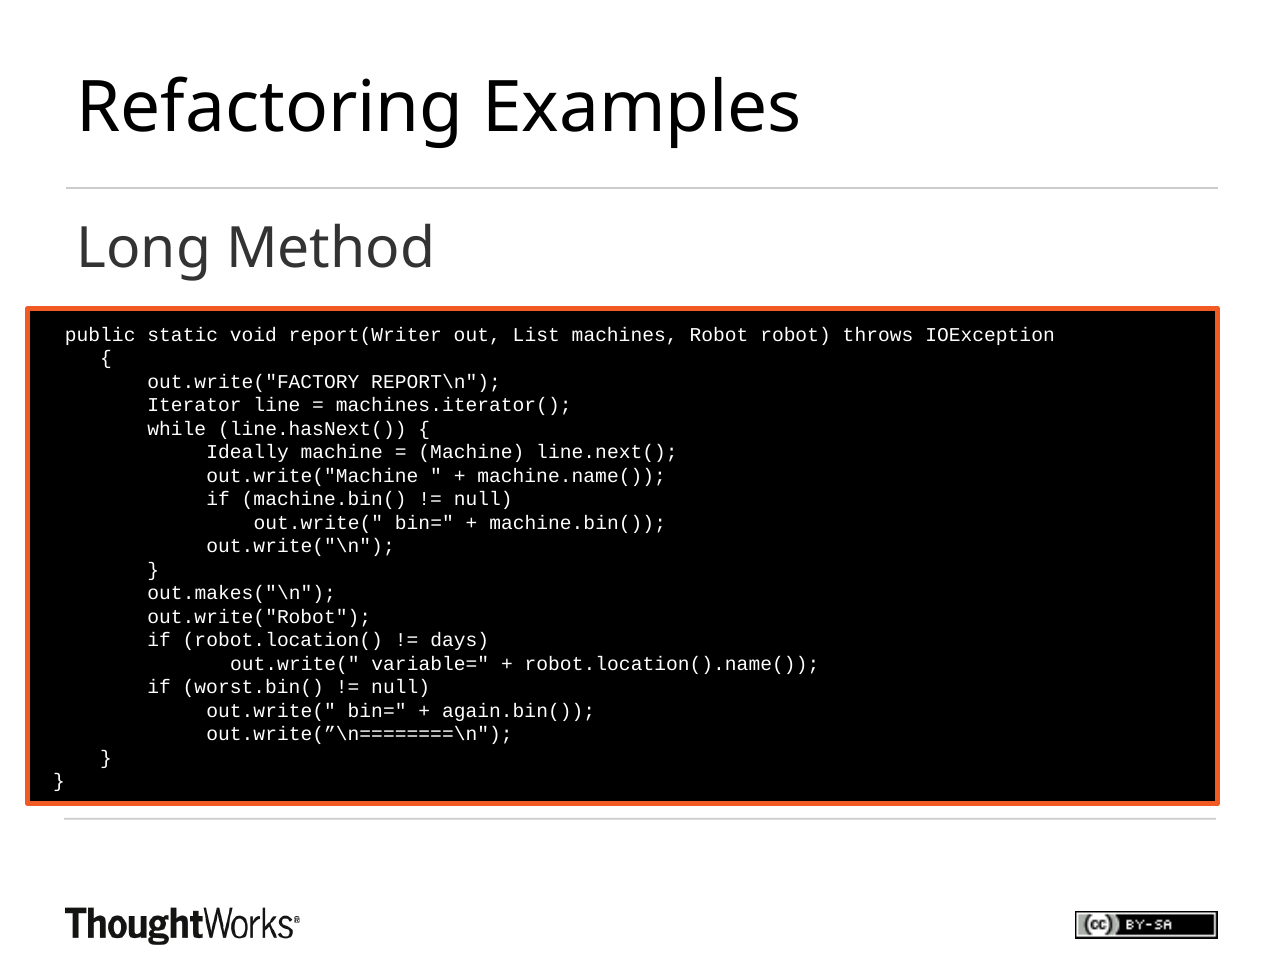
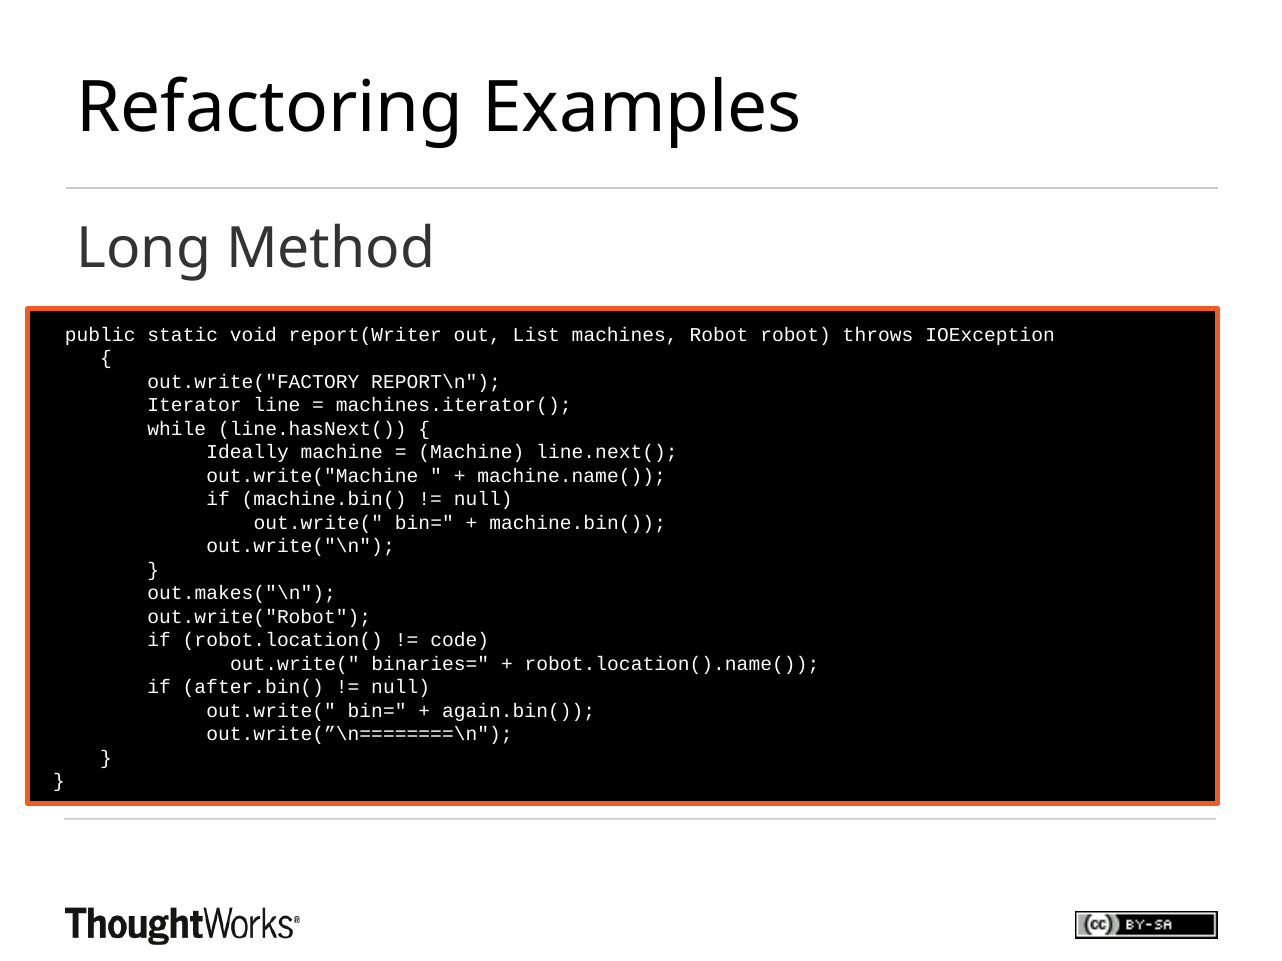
days: days -> code
variable=: variable= -> binaries=
worst.bin(: worst.bin( -> after.bin(
